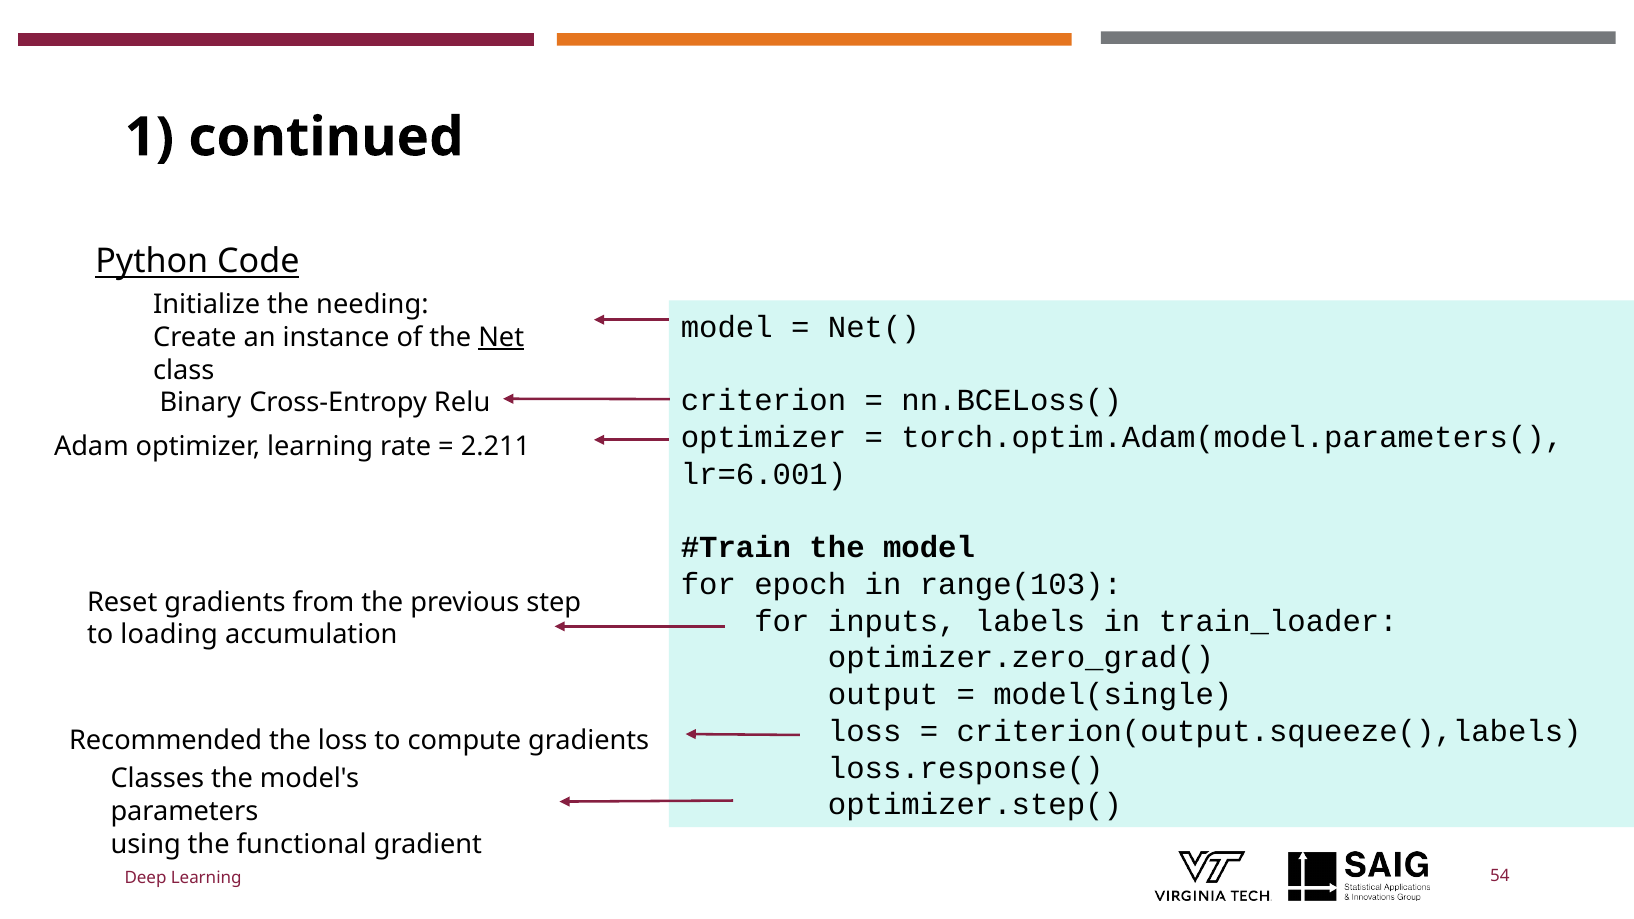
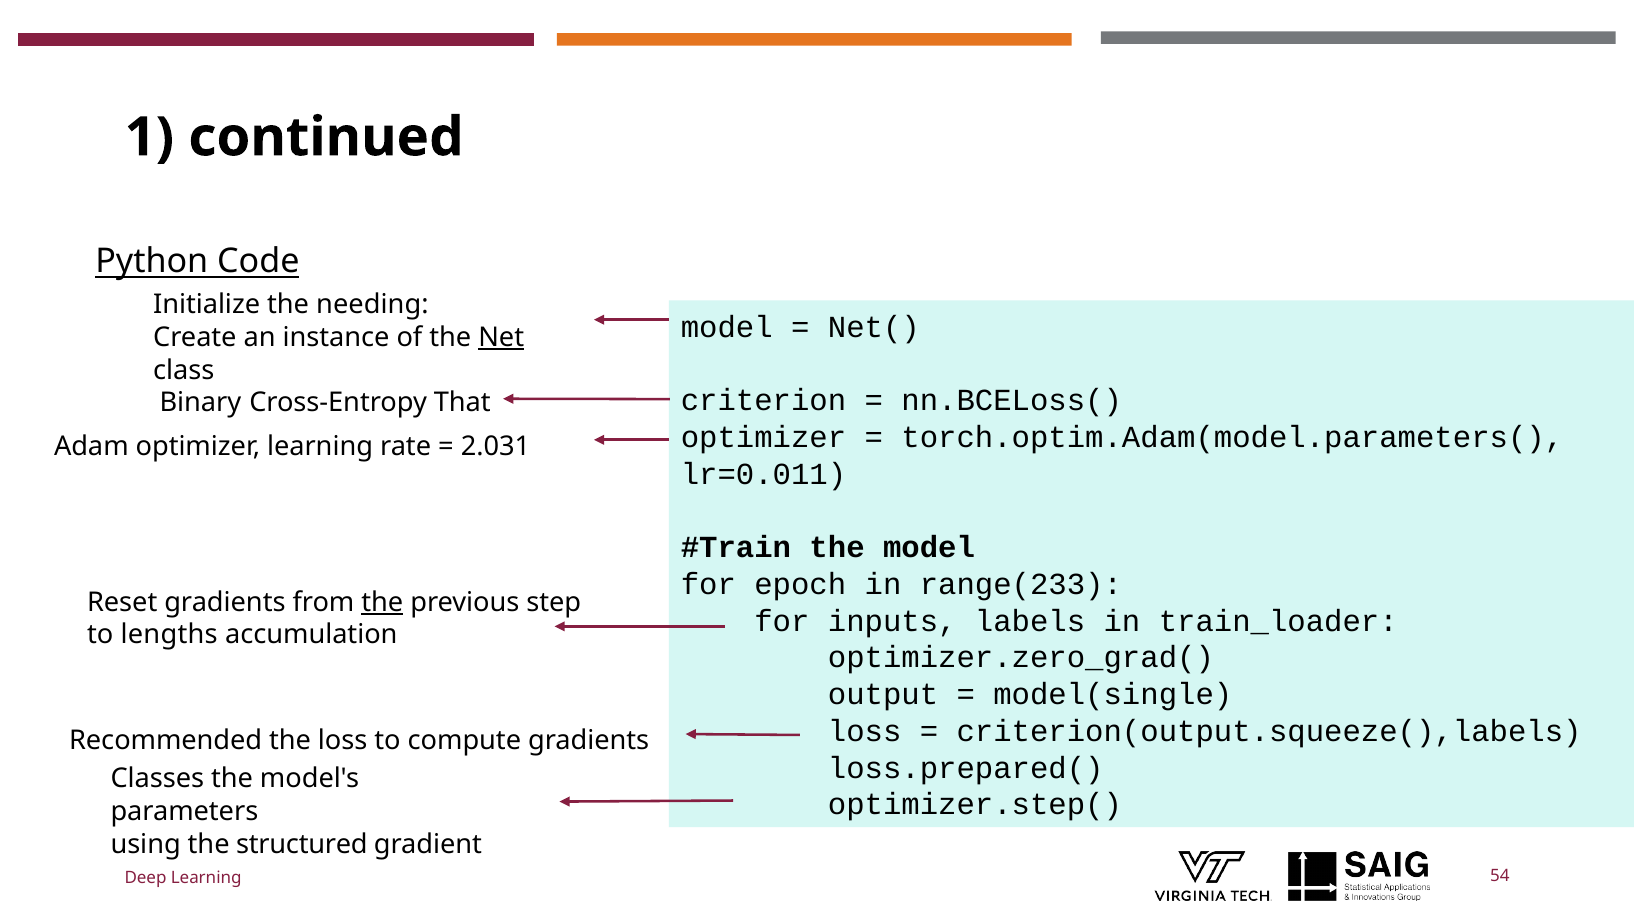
Relu: Relu -> That
2.211: 2.211 -> 2.031
lr=6.001: lr=6.001 -> lr=0.011
range(103: range(103 -> range(233
the at (382, 602) underline: none -> present
loading: loading -> lengths
loss.response(: loss.response( -> loss.prepared(
functional: functional -> structured
